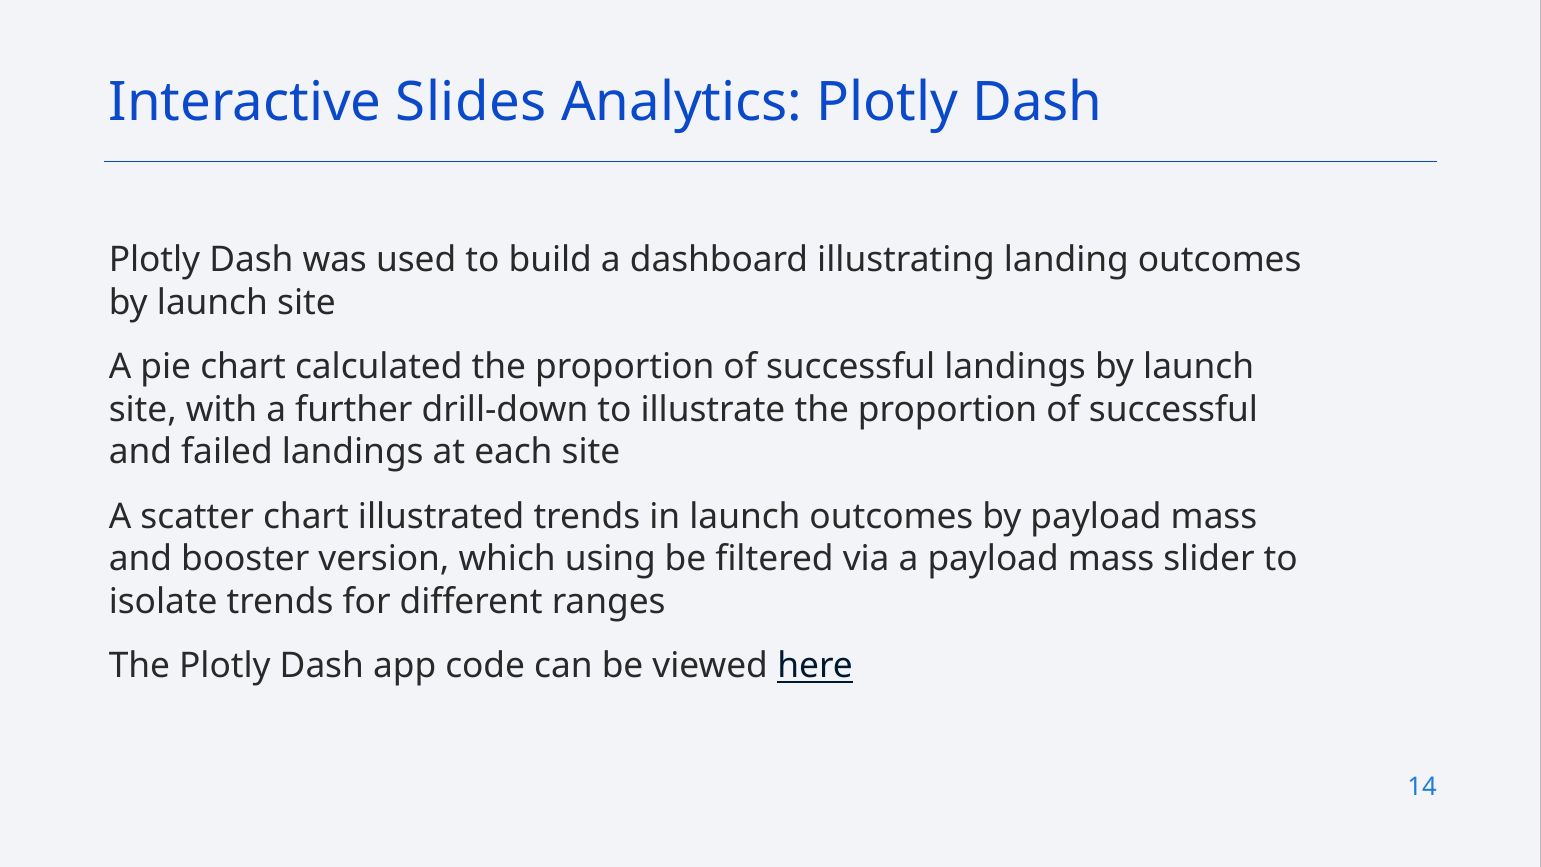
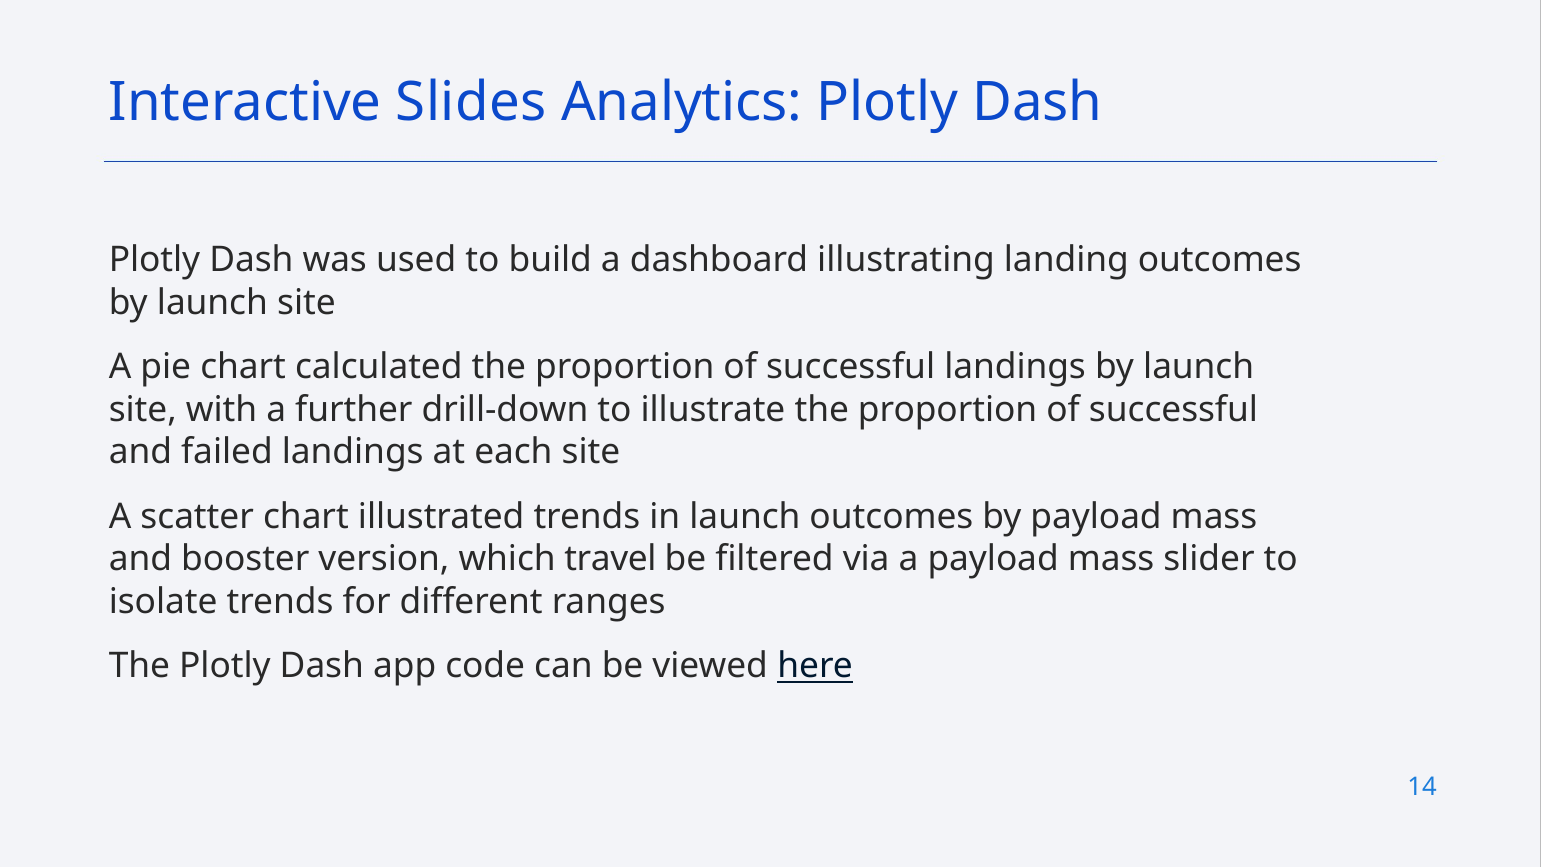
using: using -> travel
